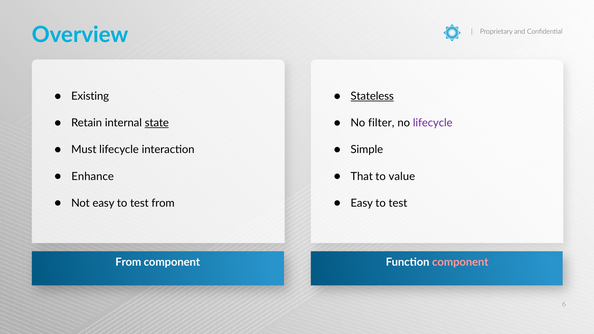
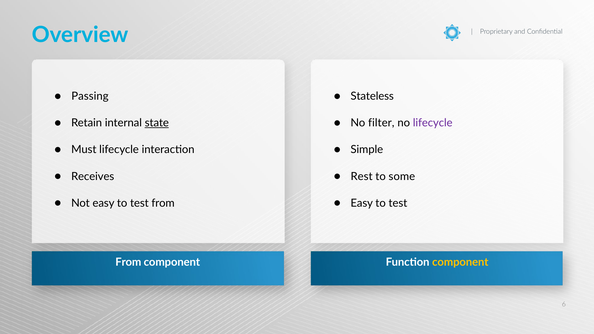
Existing: Existing -> Passing
Stateless underline: present -> none
Enhance: Enhance -> Receives
That: That -> Rest
value: value -> some
component at (460, 262) colour: pink -> yellow
